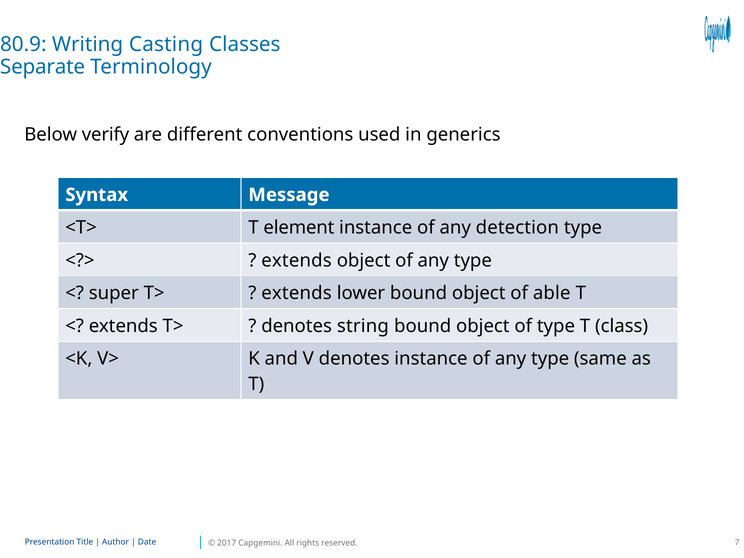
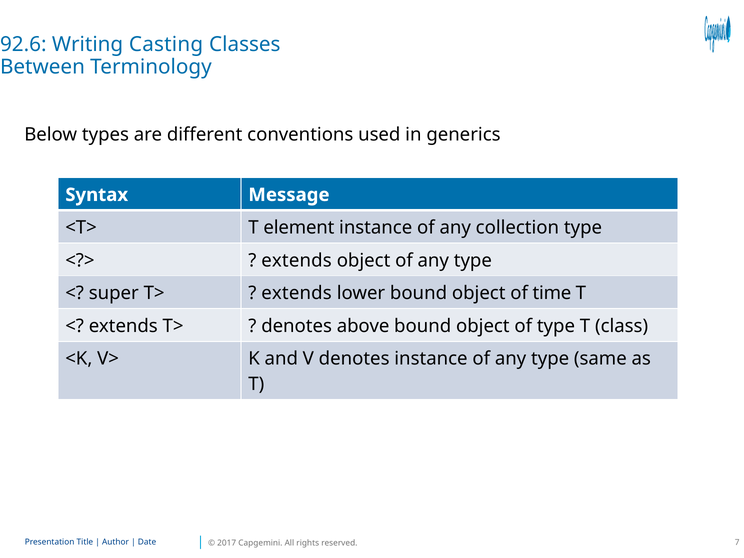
80.9: 80.9 -> 92.6
Separate: Separate -> Between
verify: verify -> types
detection: detection -> collection
able: able -> time
string: string -> above
